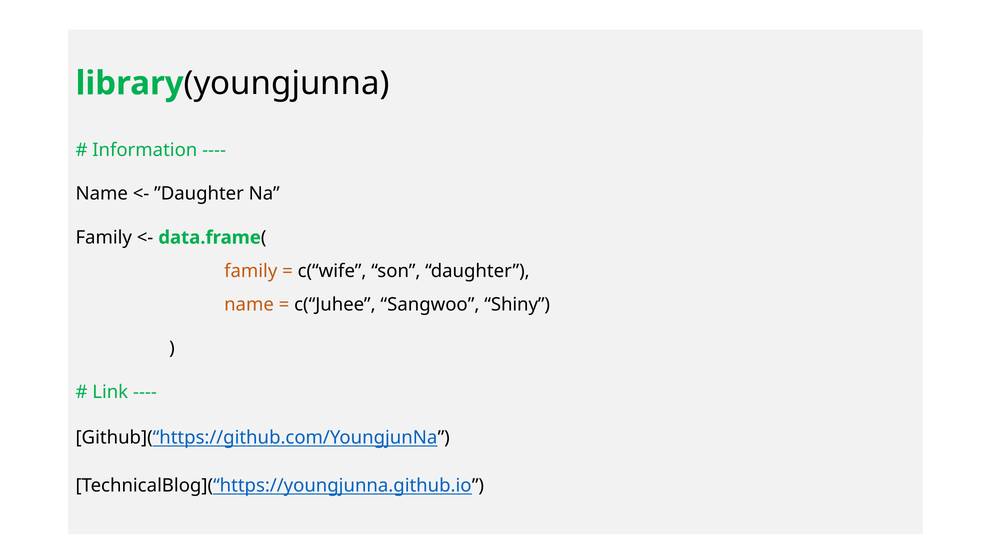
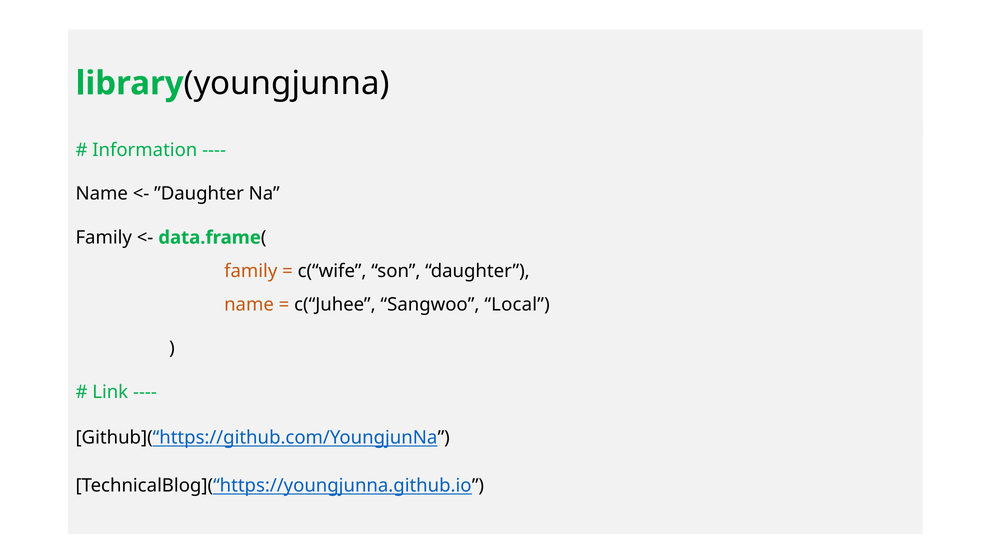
Shiny: Shiny -> Local
